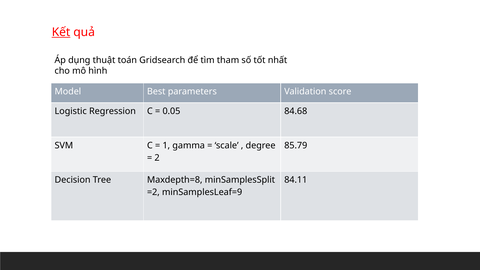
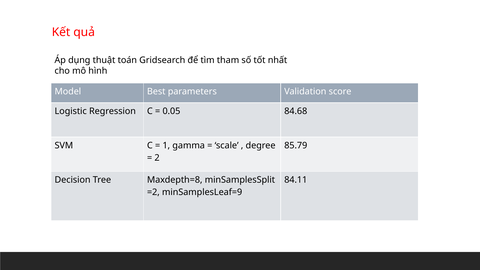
Kết underline: present -> none
